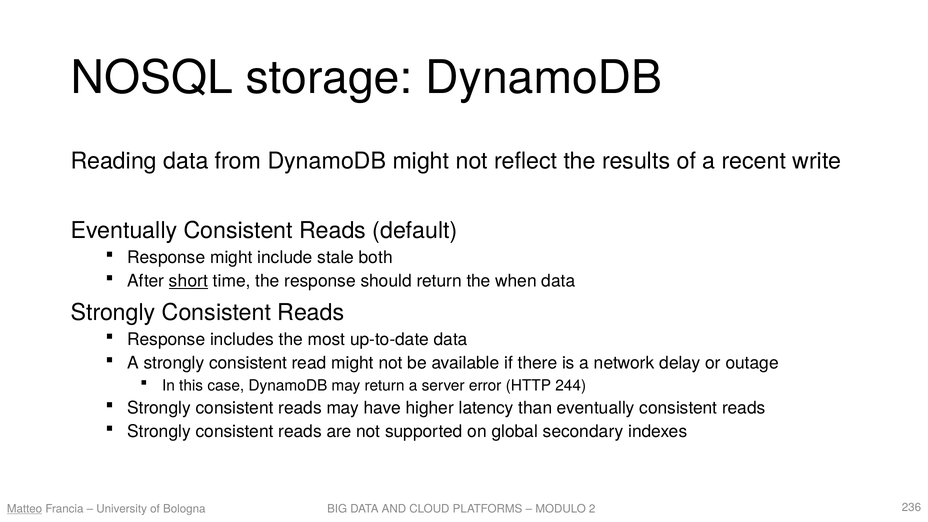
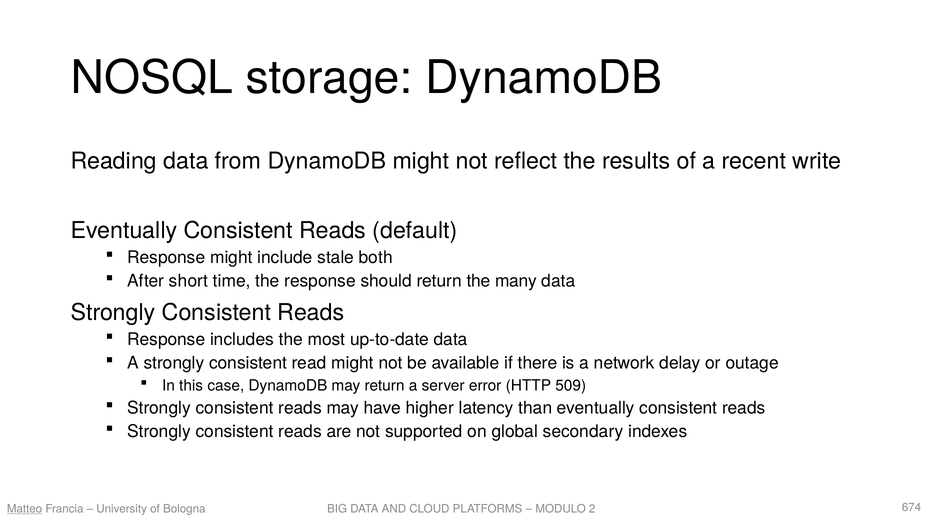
short underline: present -> none
when: when -> many
244: 244 -> 509
236: 236 -> 674
